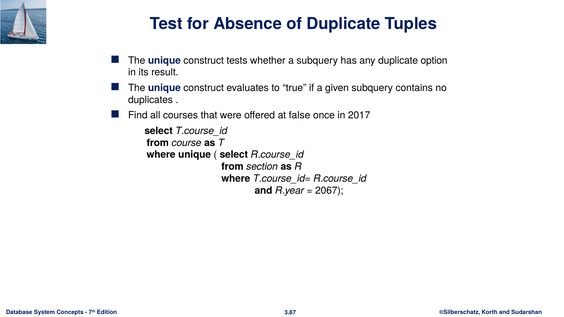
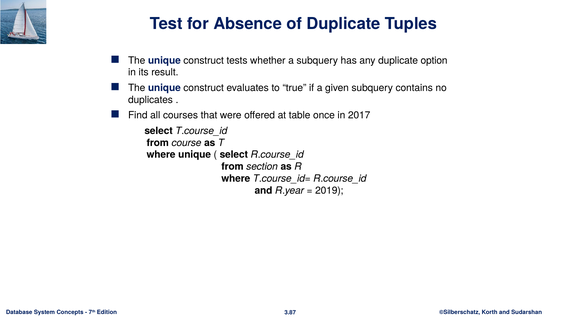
false: false -> table
2067: 2067 -> 2019
